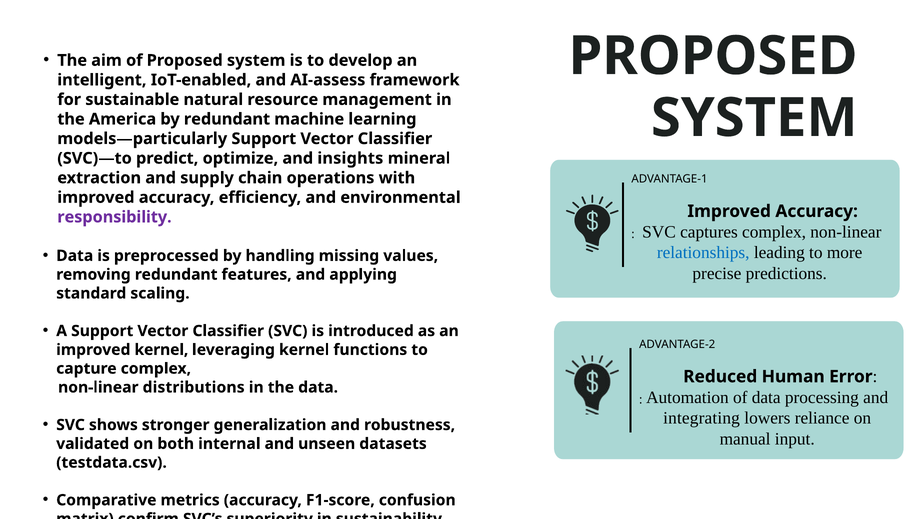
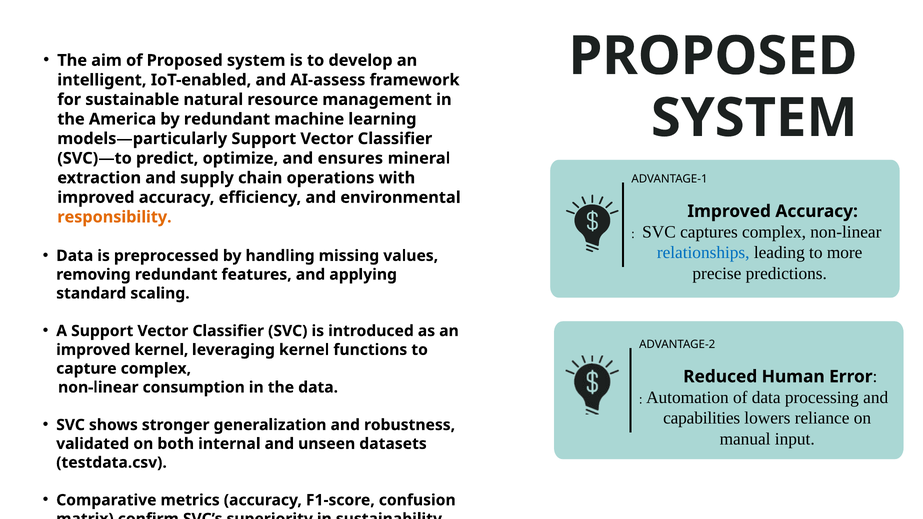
insights: insights -> ensures
responsibility colour: purple -> orange
distributions: distributions -> consumption
integrating: integrating -> capabilities
